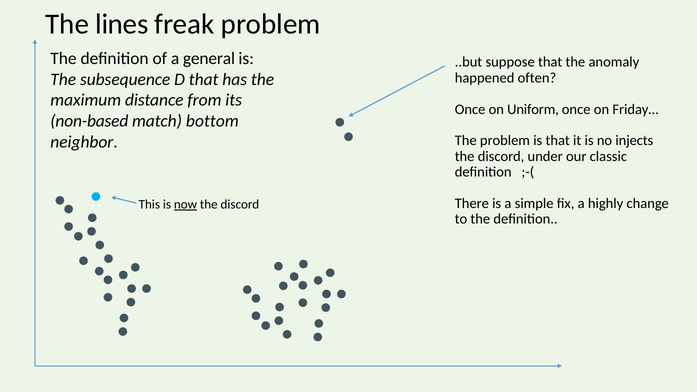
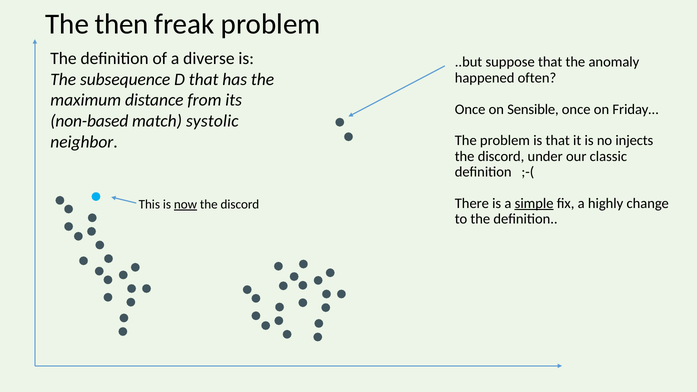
lines: lines -> then
general: general -> diverse
Uniform: Uniform -> Sensible
bottom: bottom -> systolic
simple underline: none -> present
